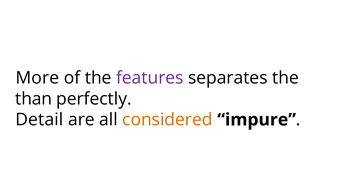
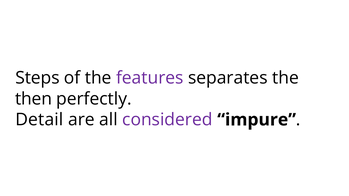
More: More -> Steps
than: than -> then
considered colour: orange -> purple
